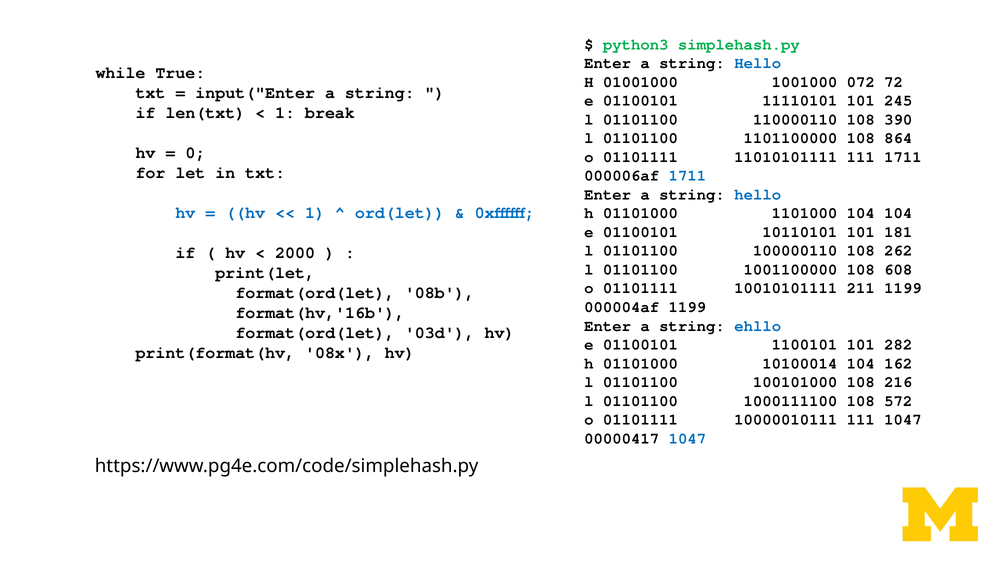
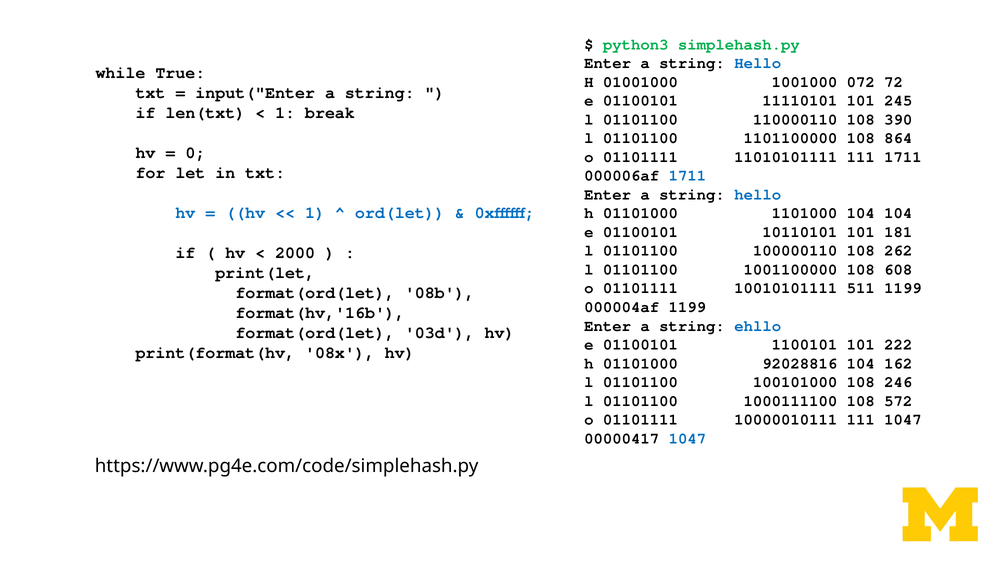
211: 211 -> 511
282: 282 -> 222
10100014: 10100014 -> 92028816
216: 216 -> 246
